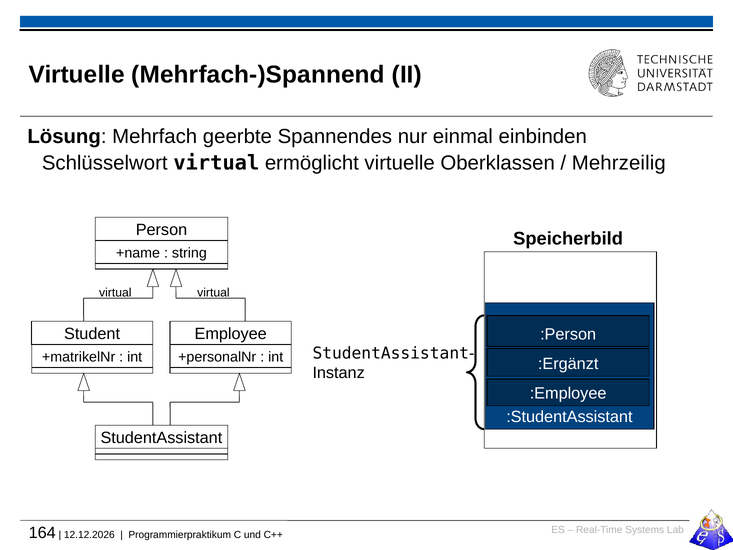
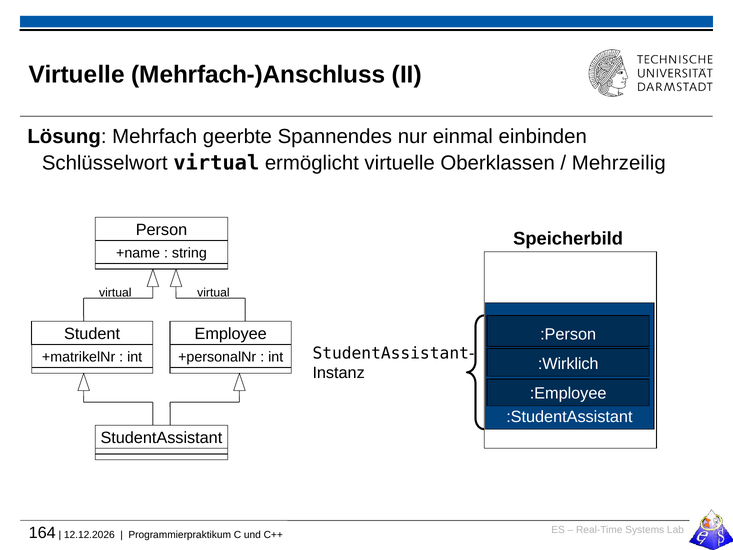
Mehrfach-)Spannend: Mehrfach-)Spannend -> Mehrfach-)Anschluss
:Ergänzt: :Ergänzt -> :Wirklich
